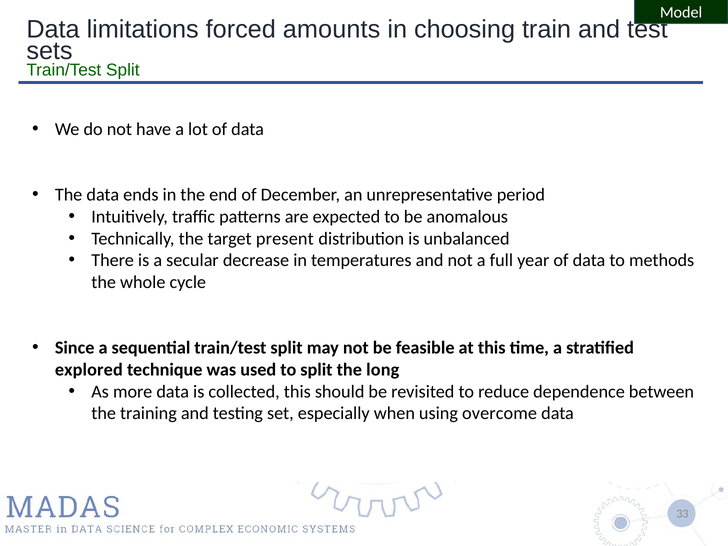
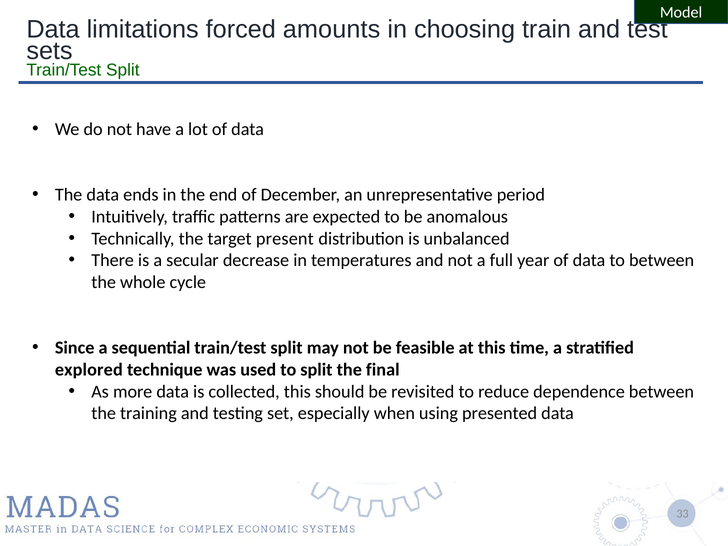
to methods: methods -> between
long: long -> final
overcome: overcome -> presented
